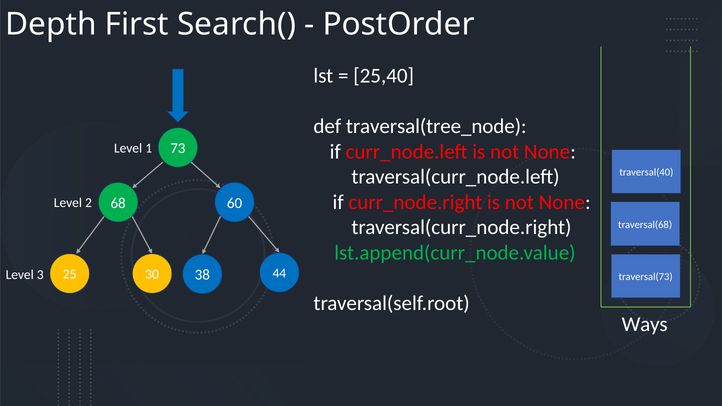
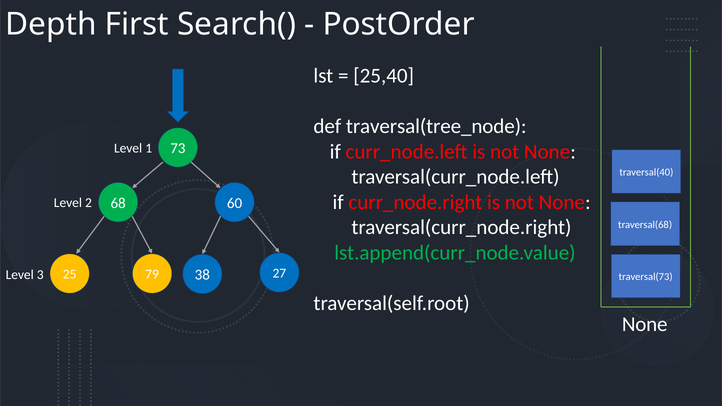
30: 30 -> 79
44: 44 -> 27
Ways at (645, 325): Ways -> None
